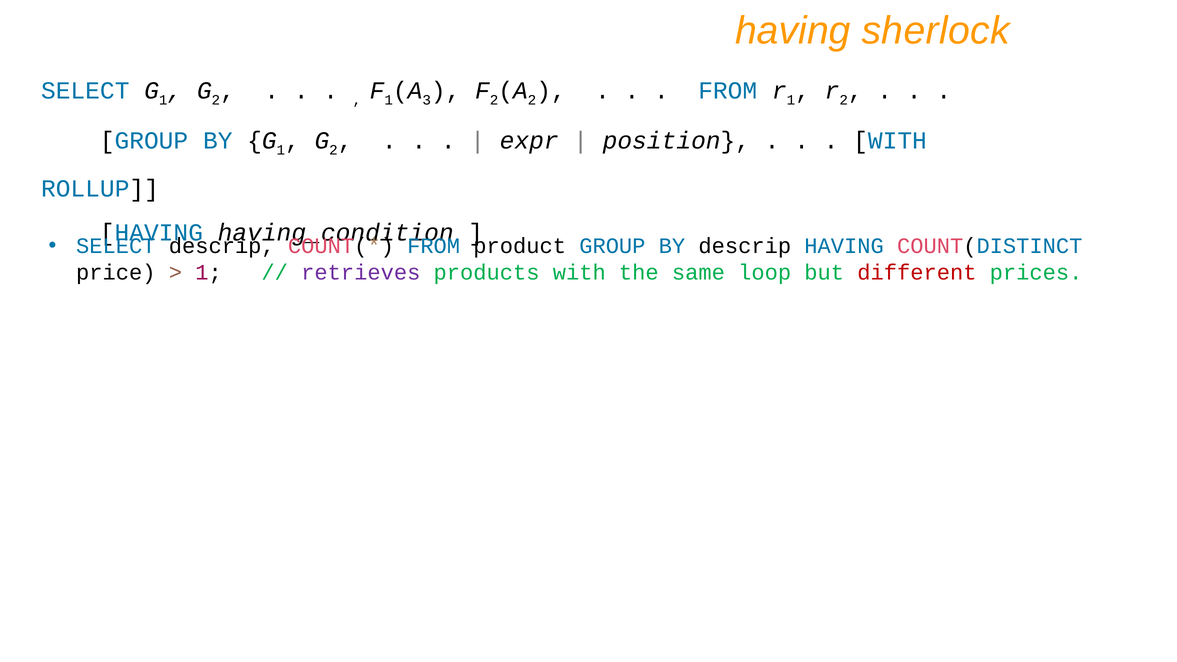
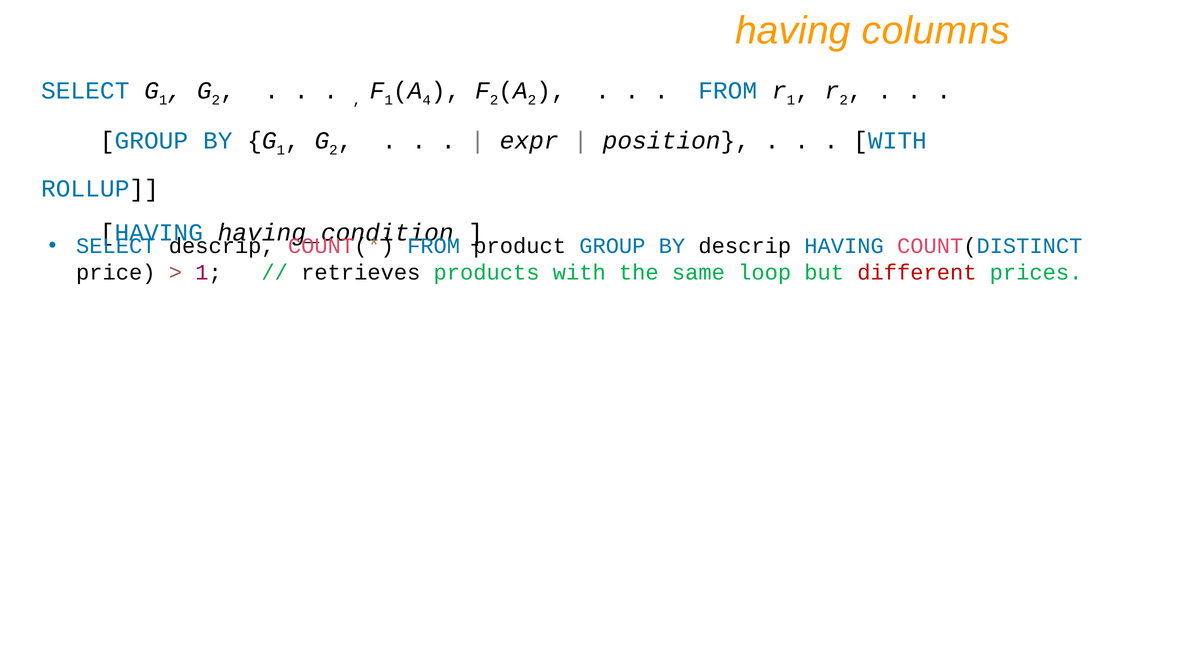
sherlock: sherlock -> columns
3: 3 -> 4
retrieves colour: purple -> black
